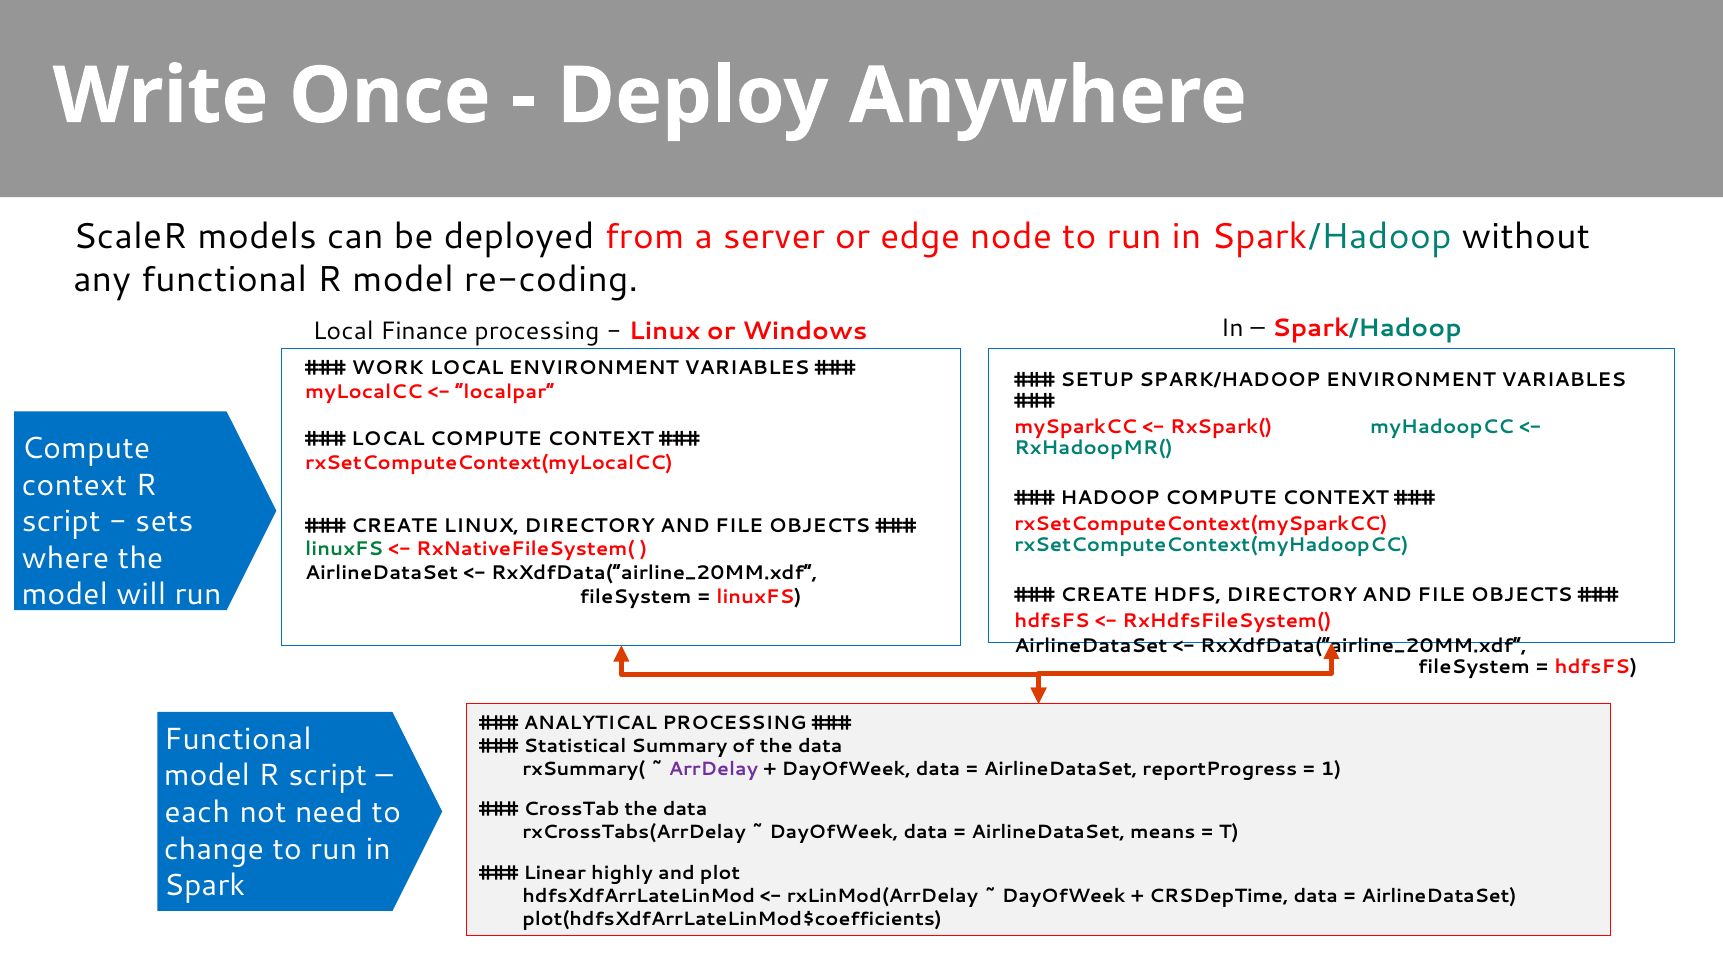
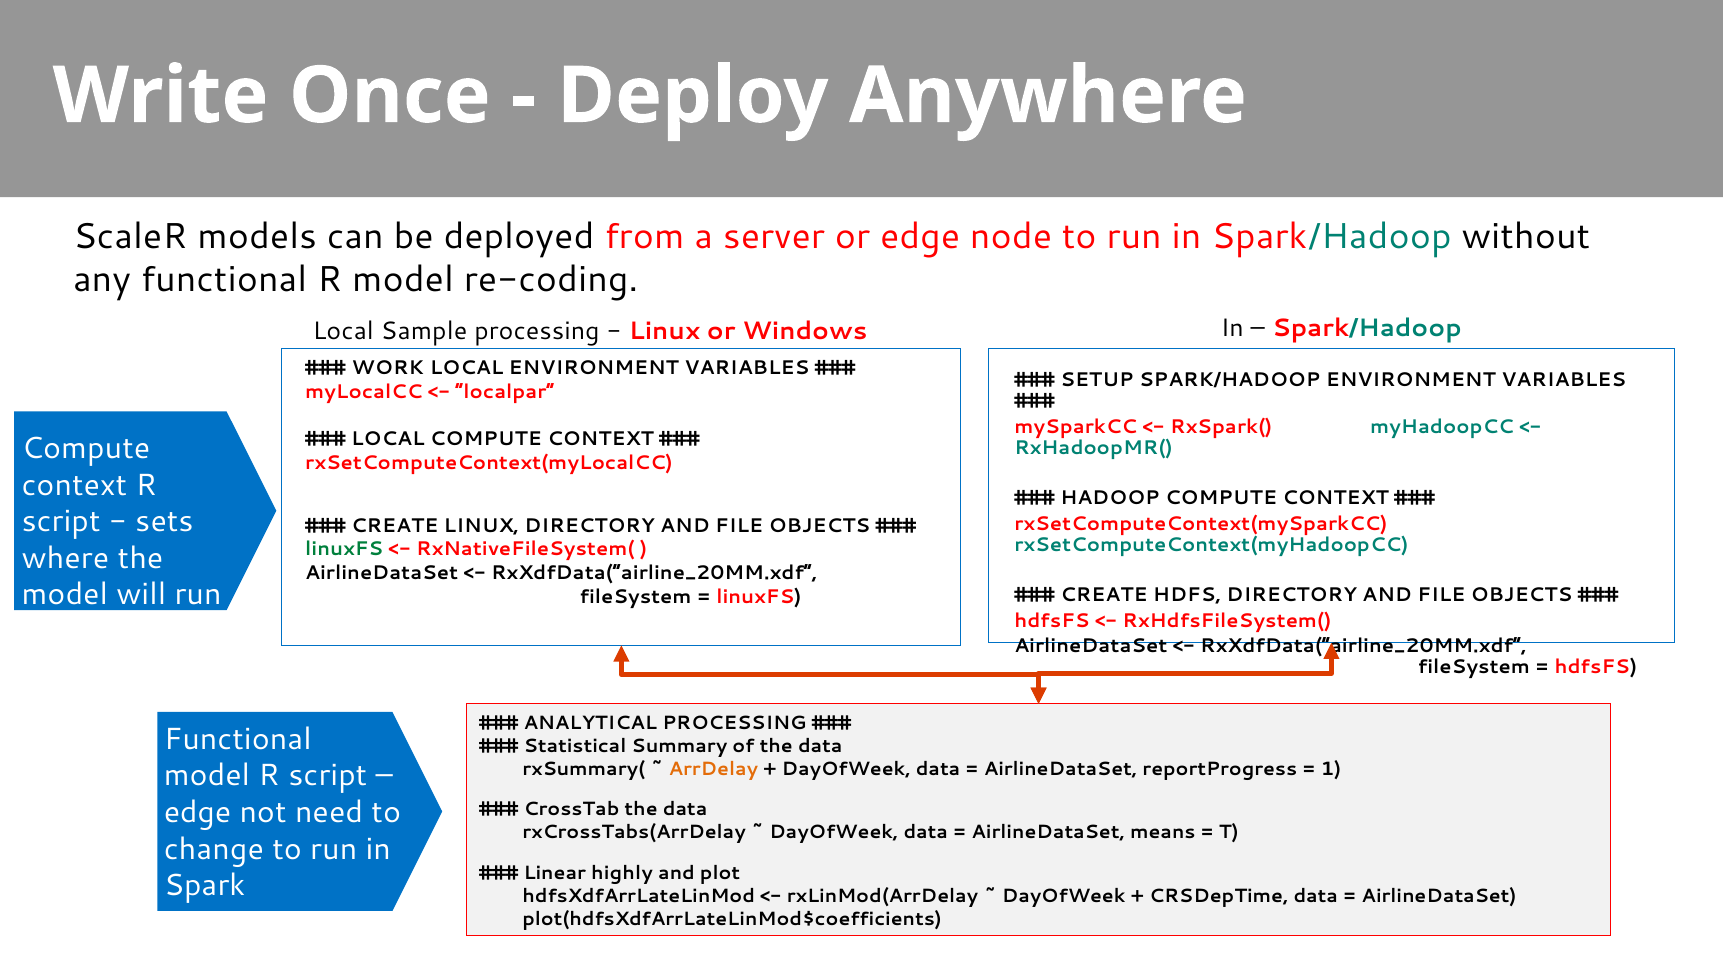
Finance: Finance -> Sample
ArrDelay colour: purple -> orange
each at (197, 813): each -> edge
